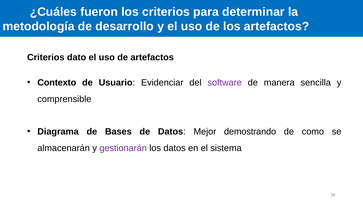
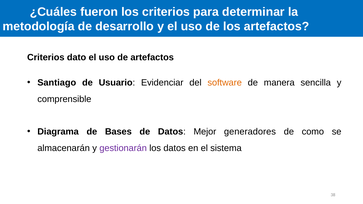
Contexto: Contexto -> Santiago
software colour: purple -> orange
demostrando: demostrando -> generadores
